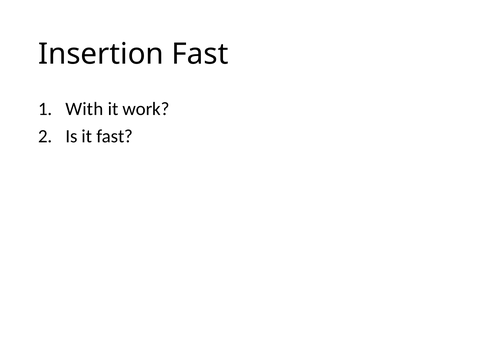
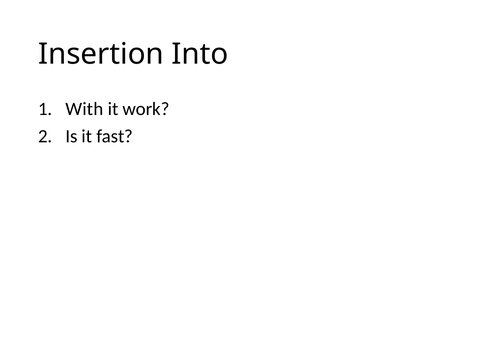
Insertion Fast: Fast -> Into
